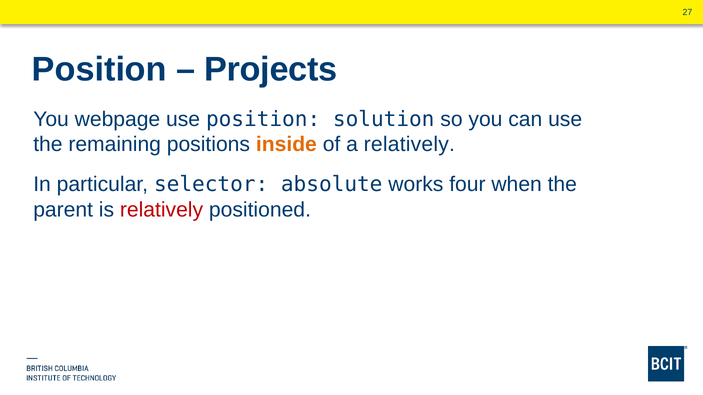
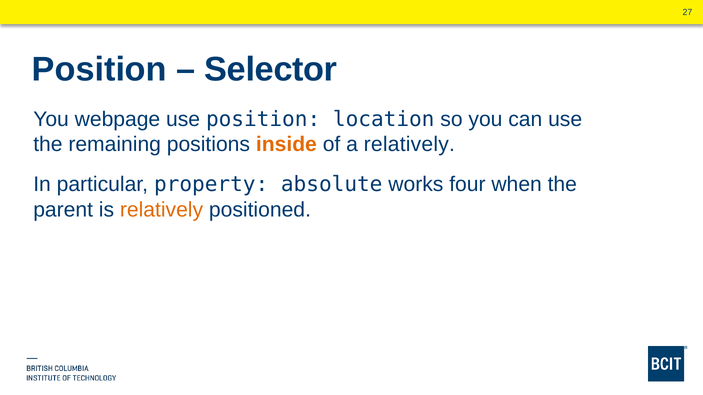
Projects: Projects -> Selector
solution: solution -> location
selector: selector -> property
relatively at (162, 210) colour: red -> orange
